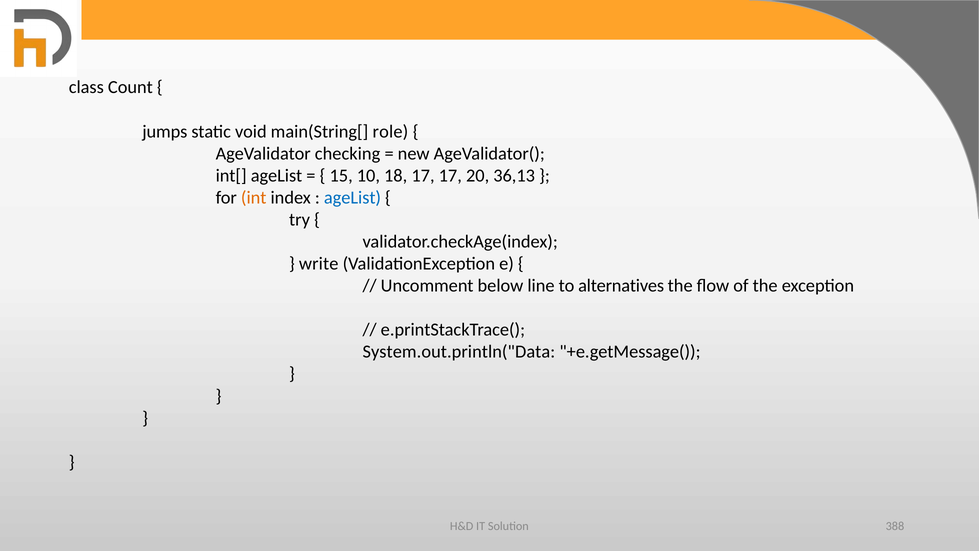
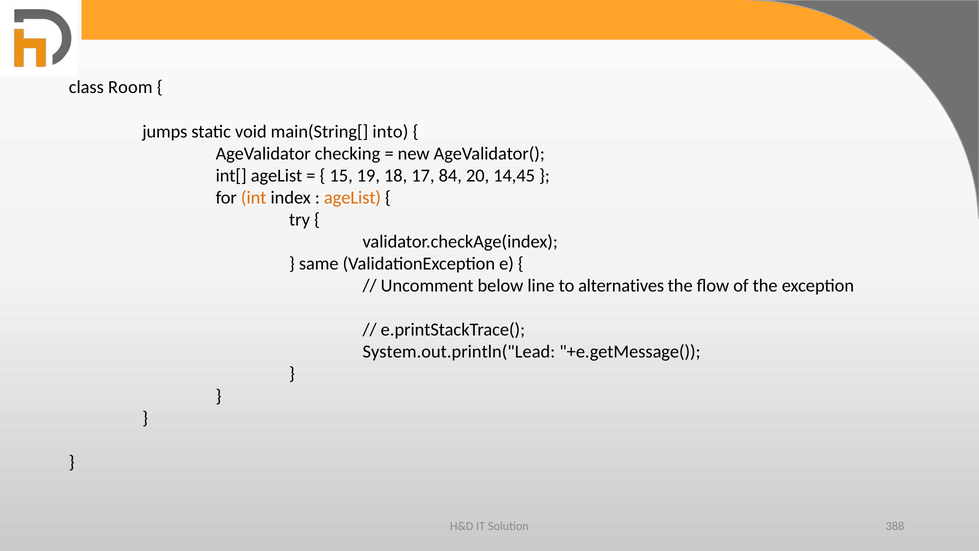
Count: Count -> Room
role: role -> into
10: 10 -> 19
17 17: 17 -> 84
36,13: 36,13 -> 14,45
ageList at (353, 197) colour: blue -> orange
write: write -> same
System.out.println("Data: System.out.println("Data -> System.out.println("Lead
